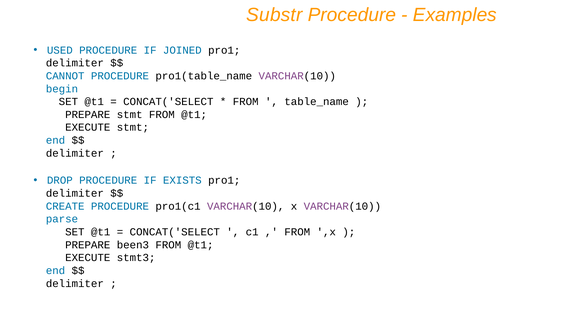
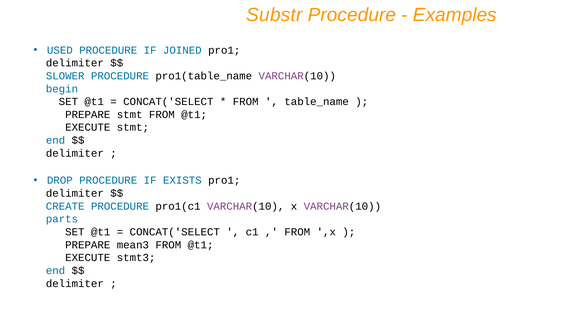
CANNOT: CANNOT -> SLOWER
parse: parse -> parts
been3: been3 -> mean3
